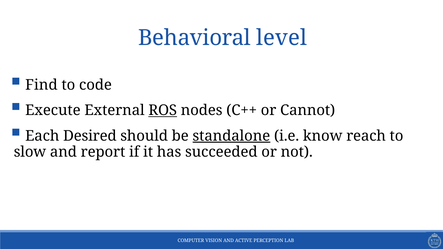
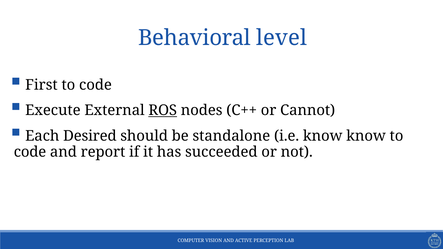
Find: Find -> First
standalone underline: present -> none
know reach: reach -> know
slow at (30, 152): slow -> code
